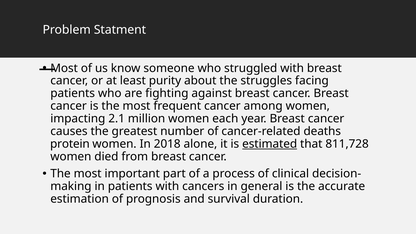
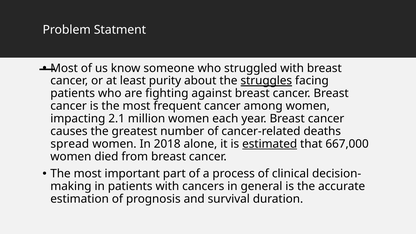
struggles underline: none -> present
protein: protein -> spread
811,728: 811,728 -> 667,000
